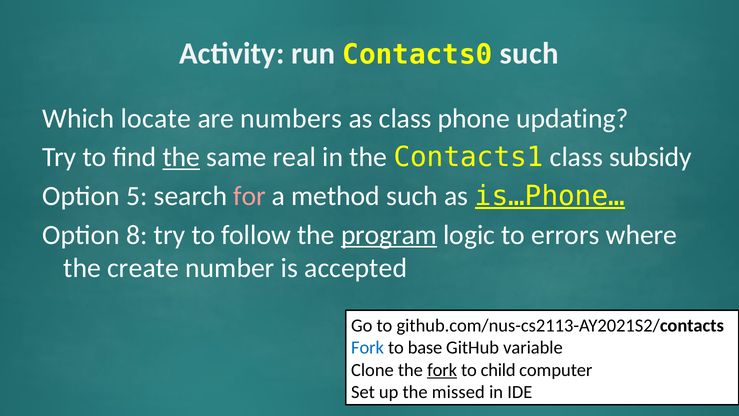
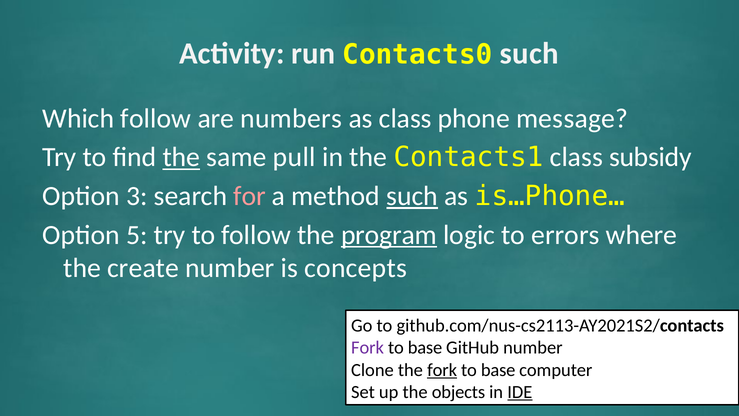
Which locate: locate -> follow
updating: updating -> message
real: real -> pull
5: 5 -> 3
such at (412, 196) underline: none -> present
is…Phone… underline: present -> none
8: 8 -> 5
accepted: accepted -> concepts
Fork at (368, 347) colour: blue -> purple
GitHub variable: variable -> number
child at (498, 370): child -> base
missed: missed -> objects
IDE underline: none -> present
